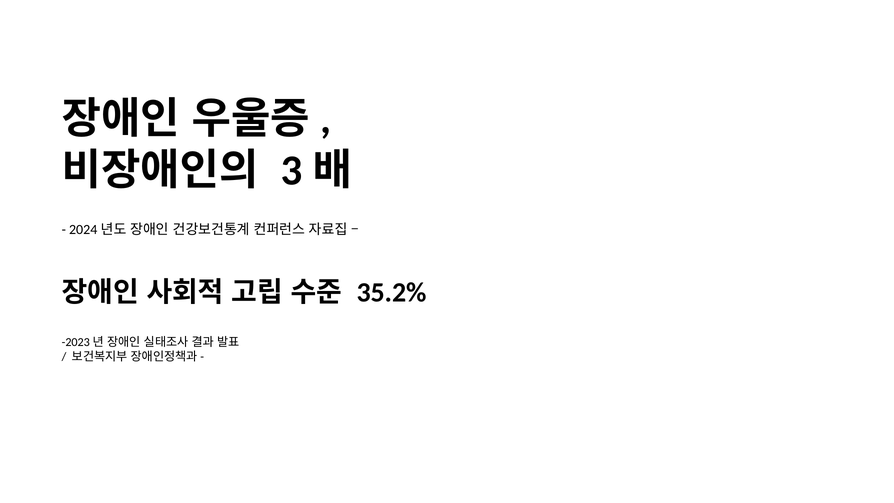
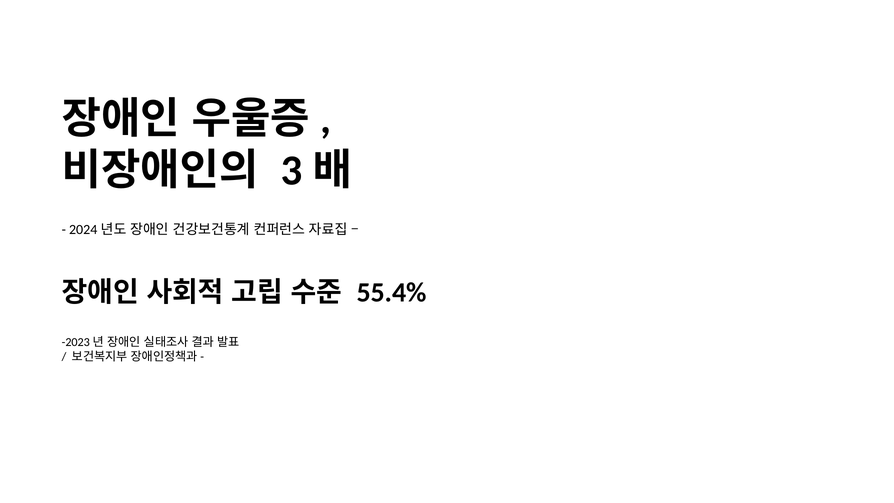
35.2%: 35.2% -> 55.4%
